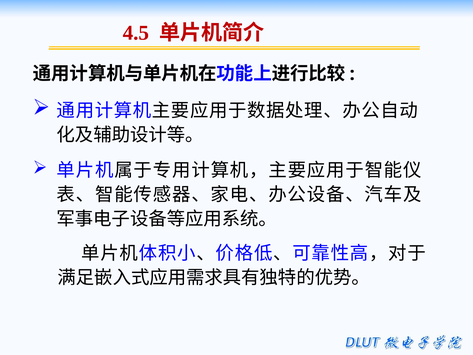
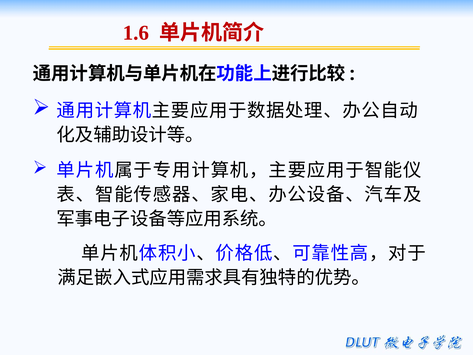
4.5: 4.5 -> 1.6
